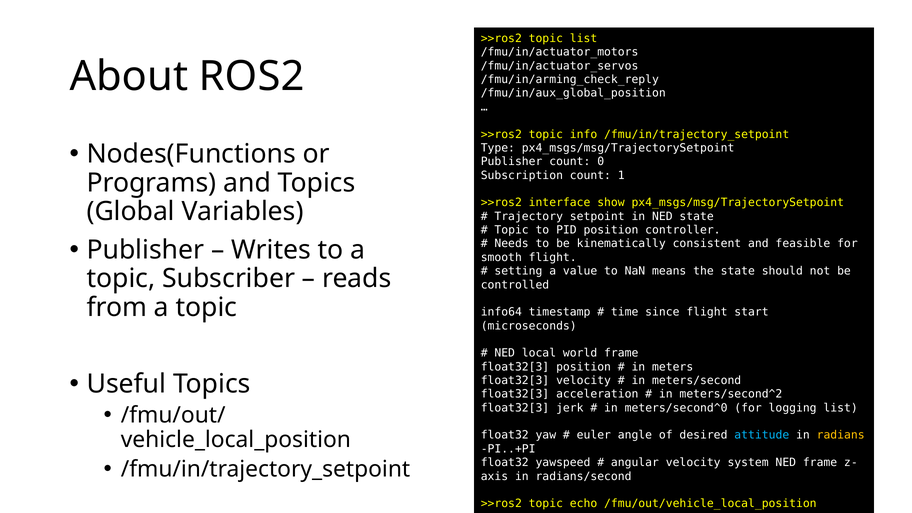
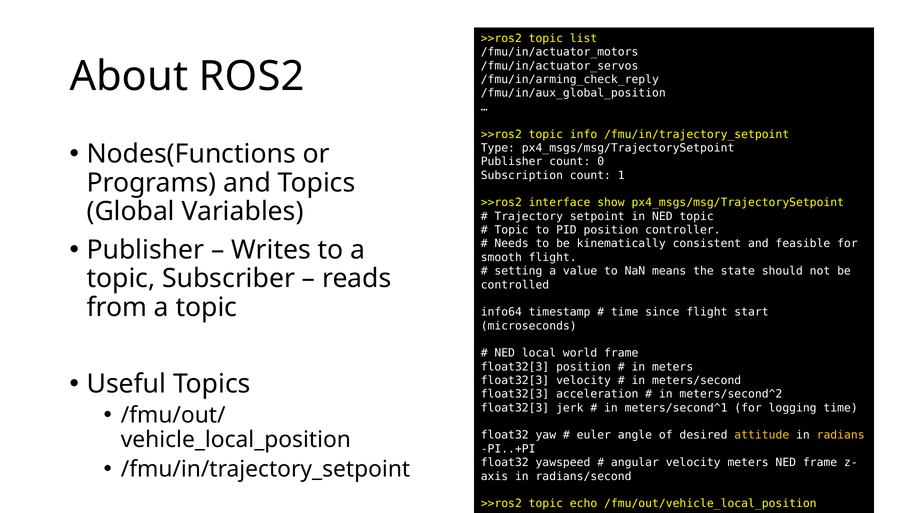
NED state: state -> topic
meters/second^0: meters/second^0 -> meters/second^1
logging list: list -> time
attitude colour: light blue -> yellow
velocity system: system -> meters
